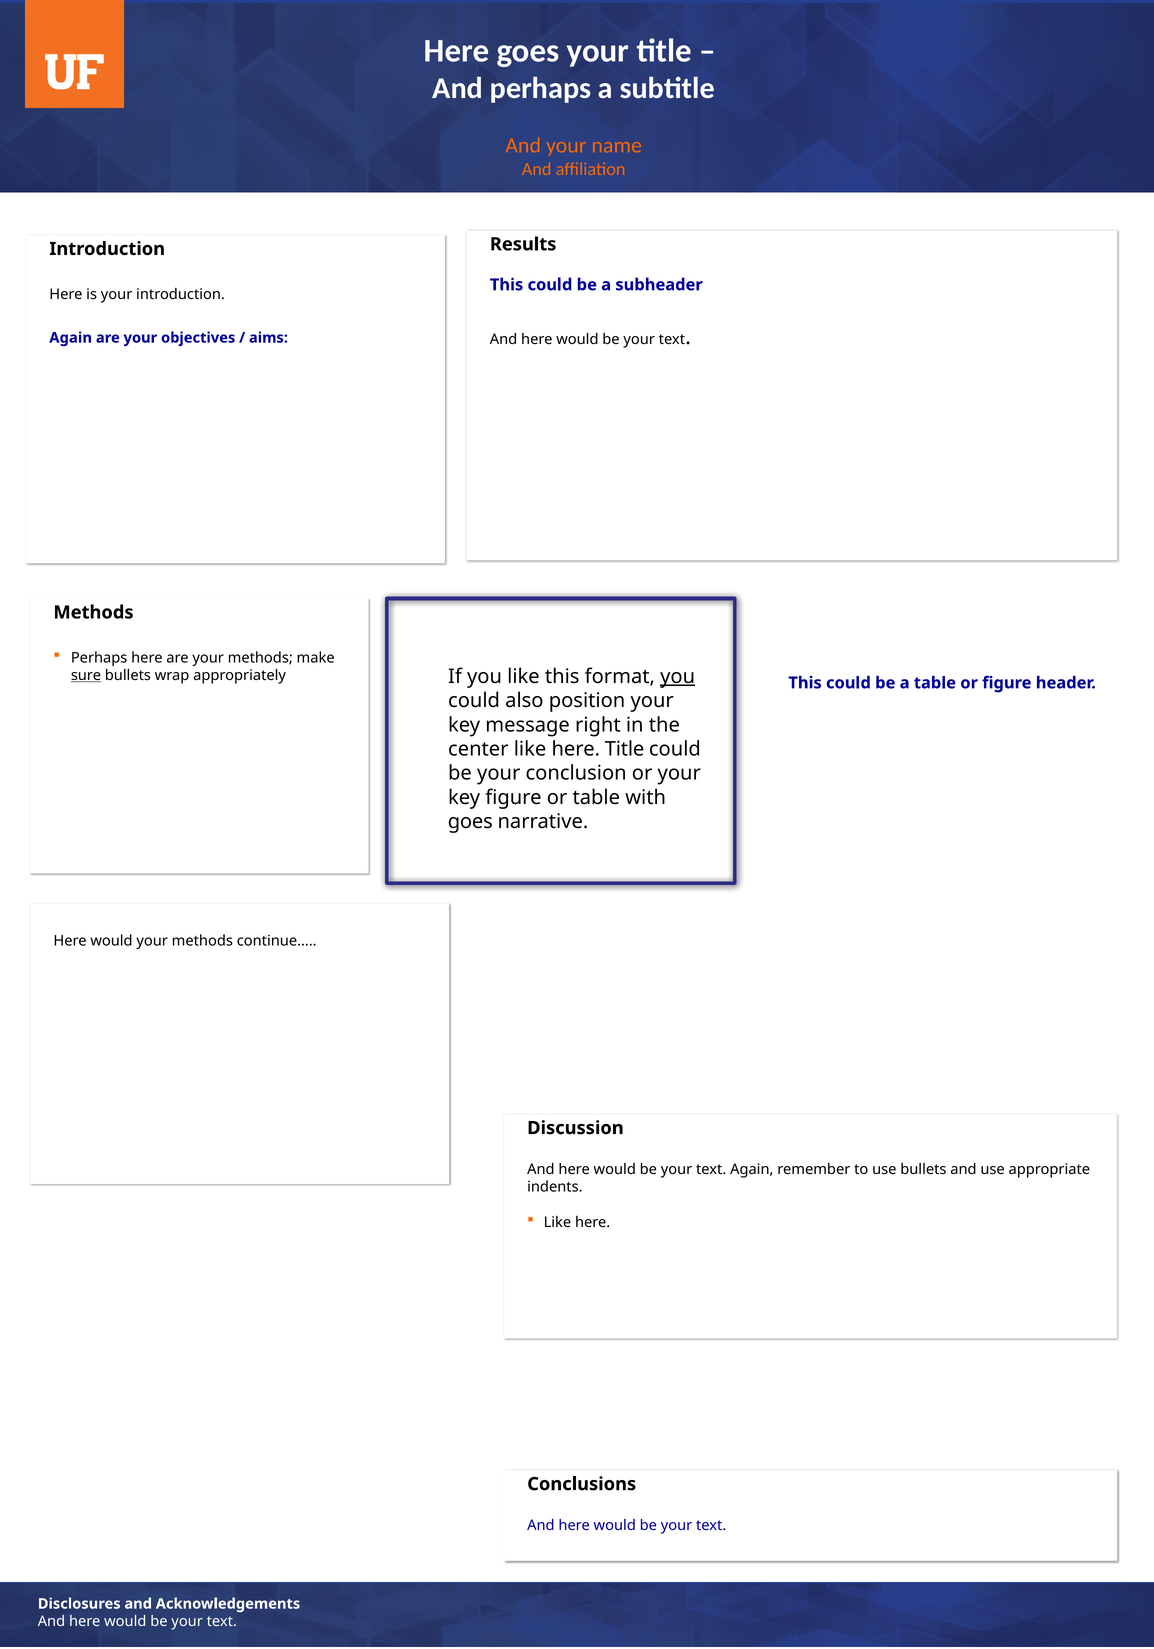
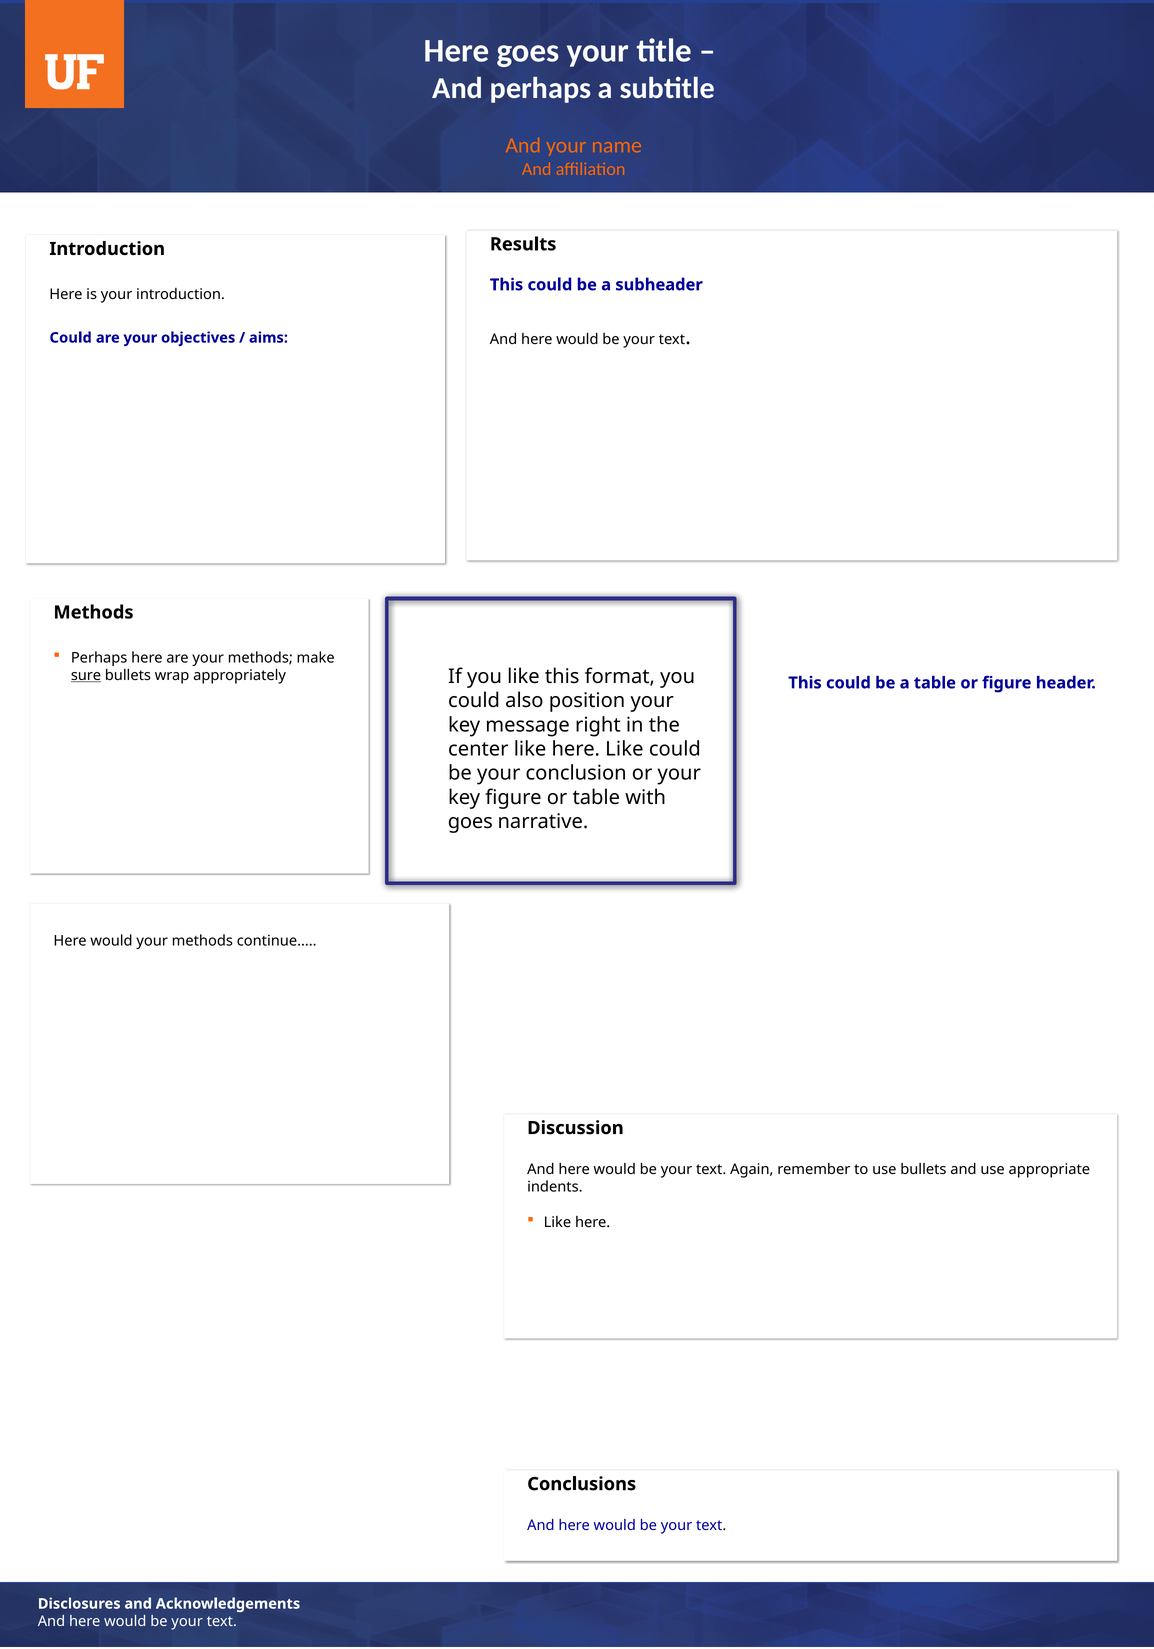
Again at (71, 338): Again -> Could
you at (678, 676) underline: present -> none
here Title: Title -> Like
